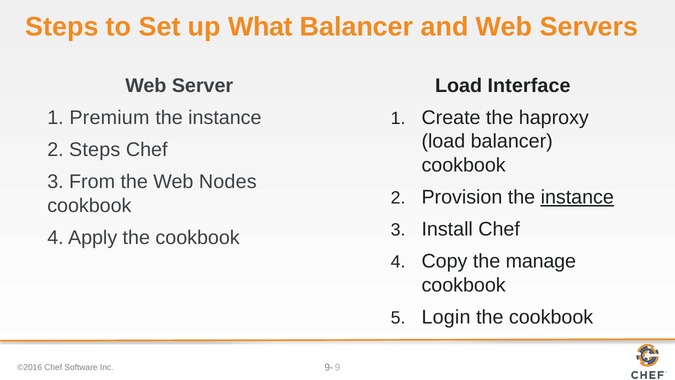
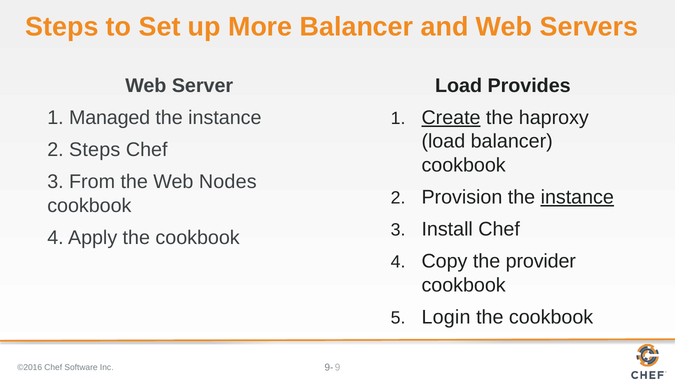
What: What -> More
Interface: Interface -> Provides
Premium: Premium -> Managed
Create underline: none -> present
manage: manage -> provider
